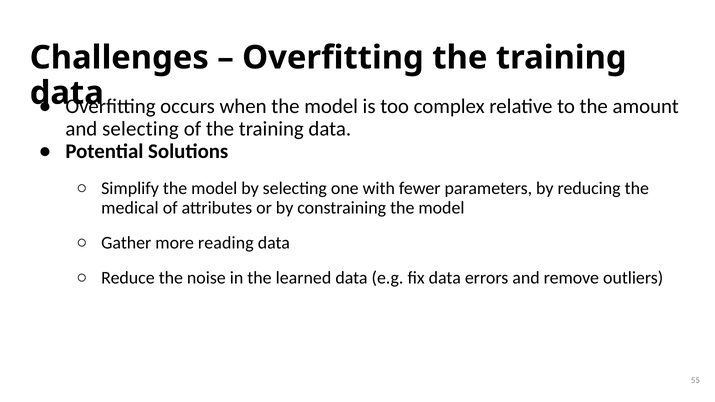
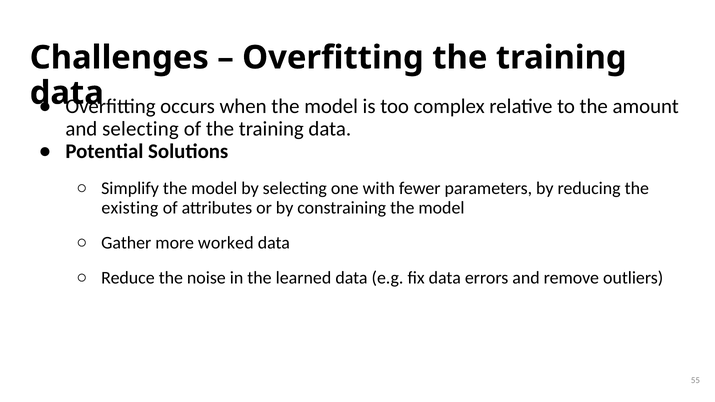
medical: medical -> existing
reading: reading -> worked
